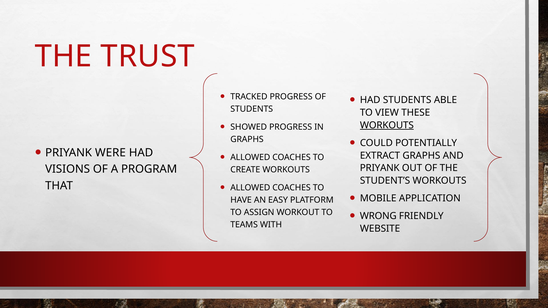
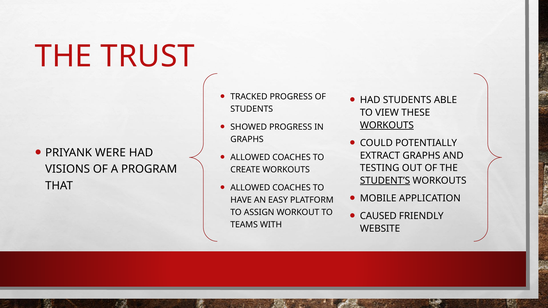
PRIYANK at (380, 168): PRIYANK -> TESTING
STUDENT’S underline: none -> present
WRONG: WRONG -> CAUSED
